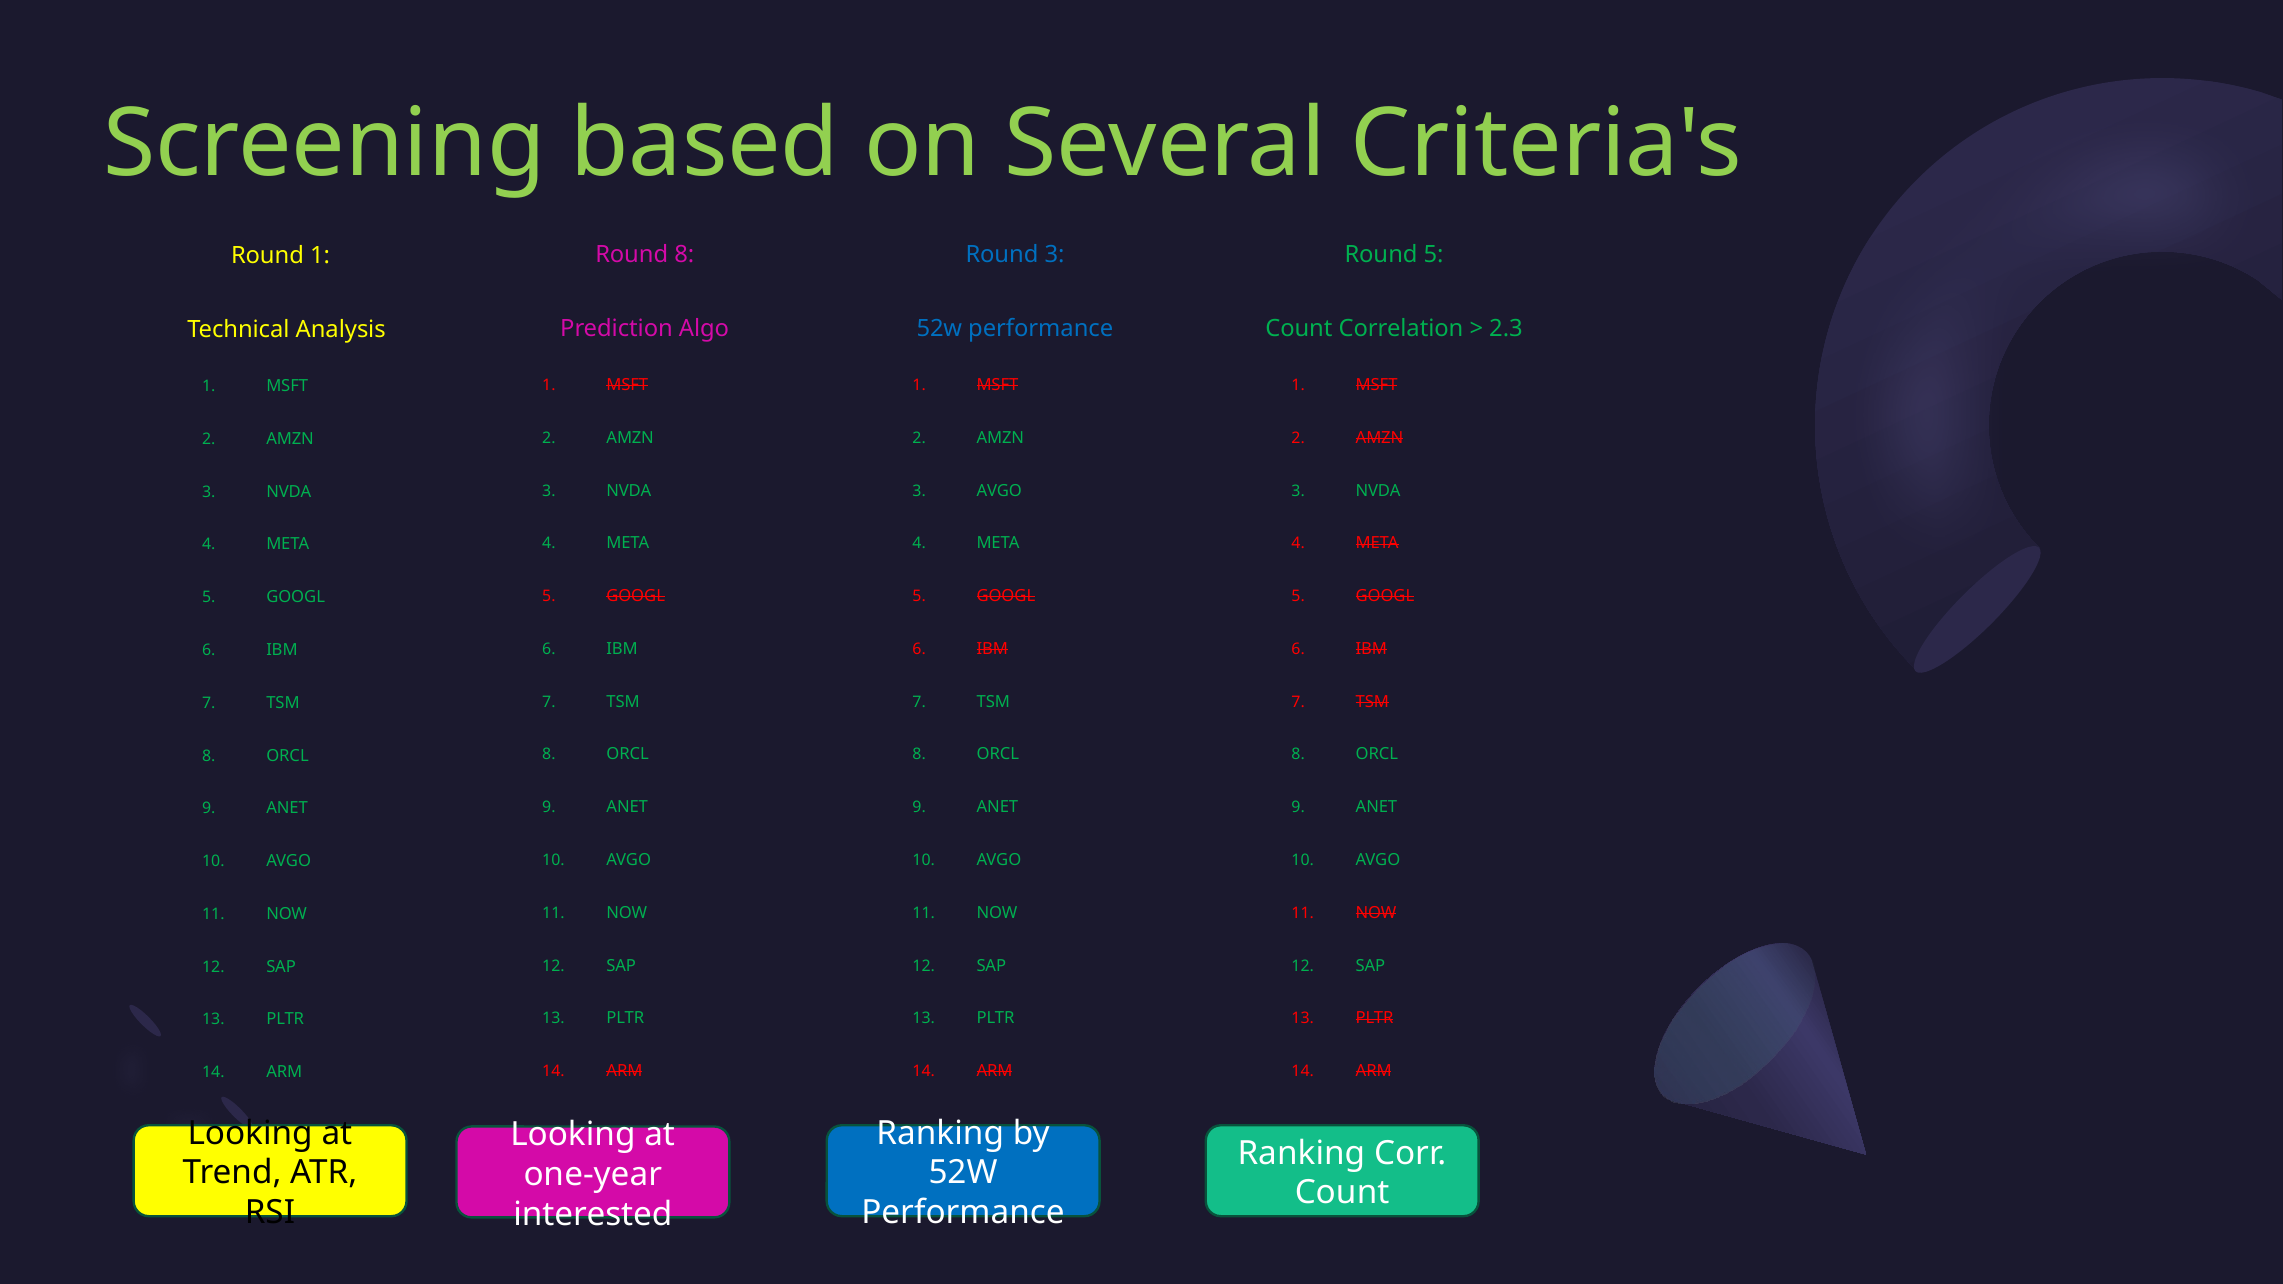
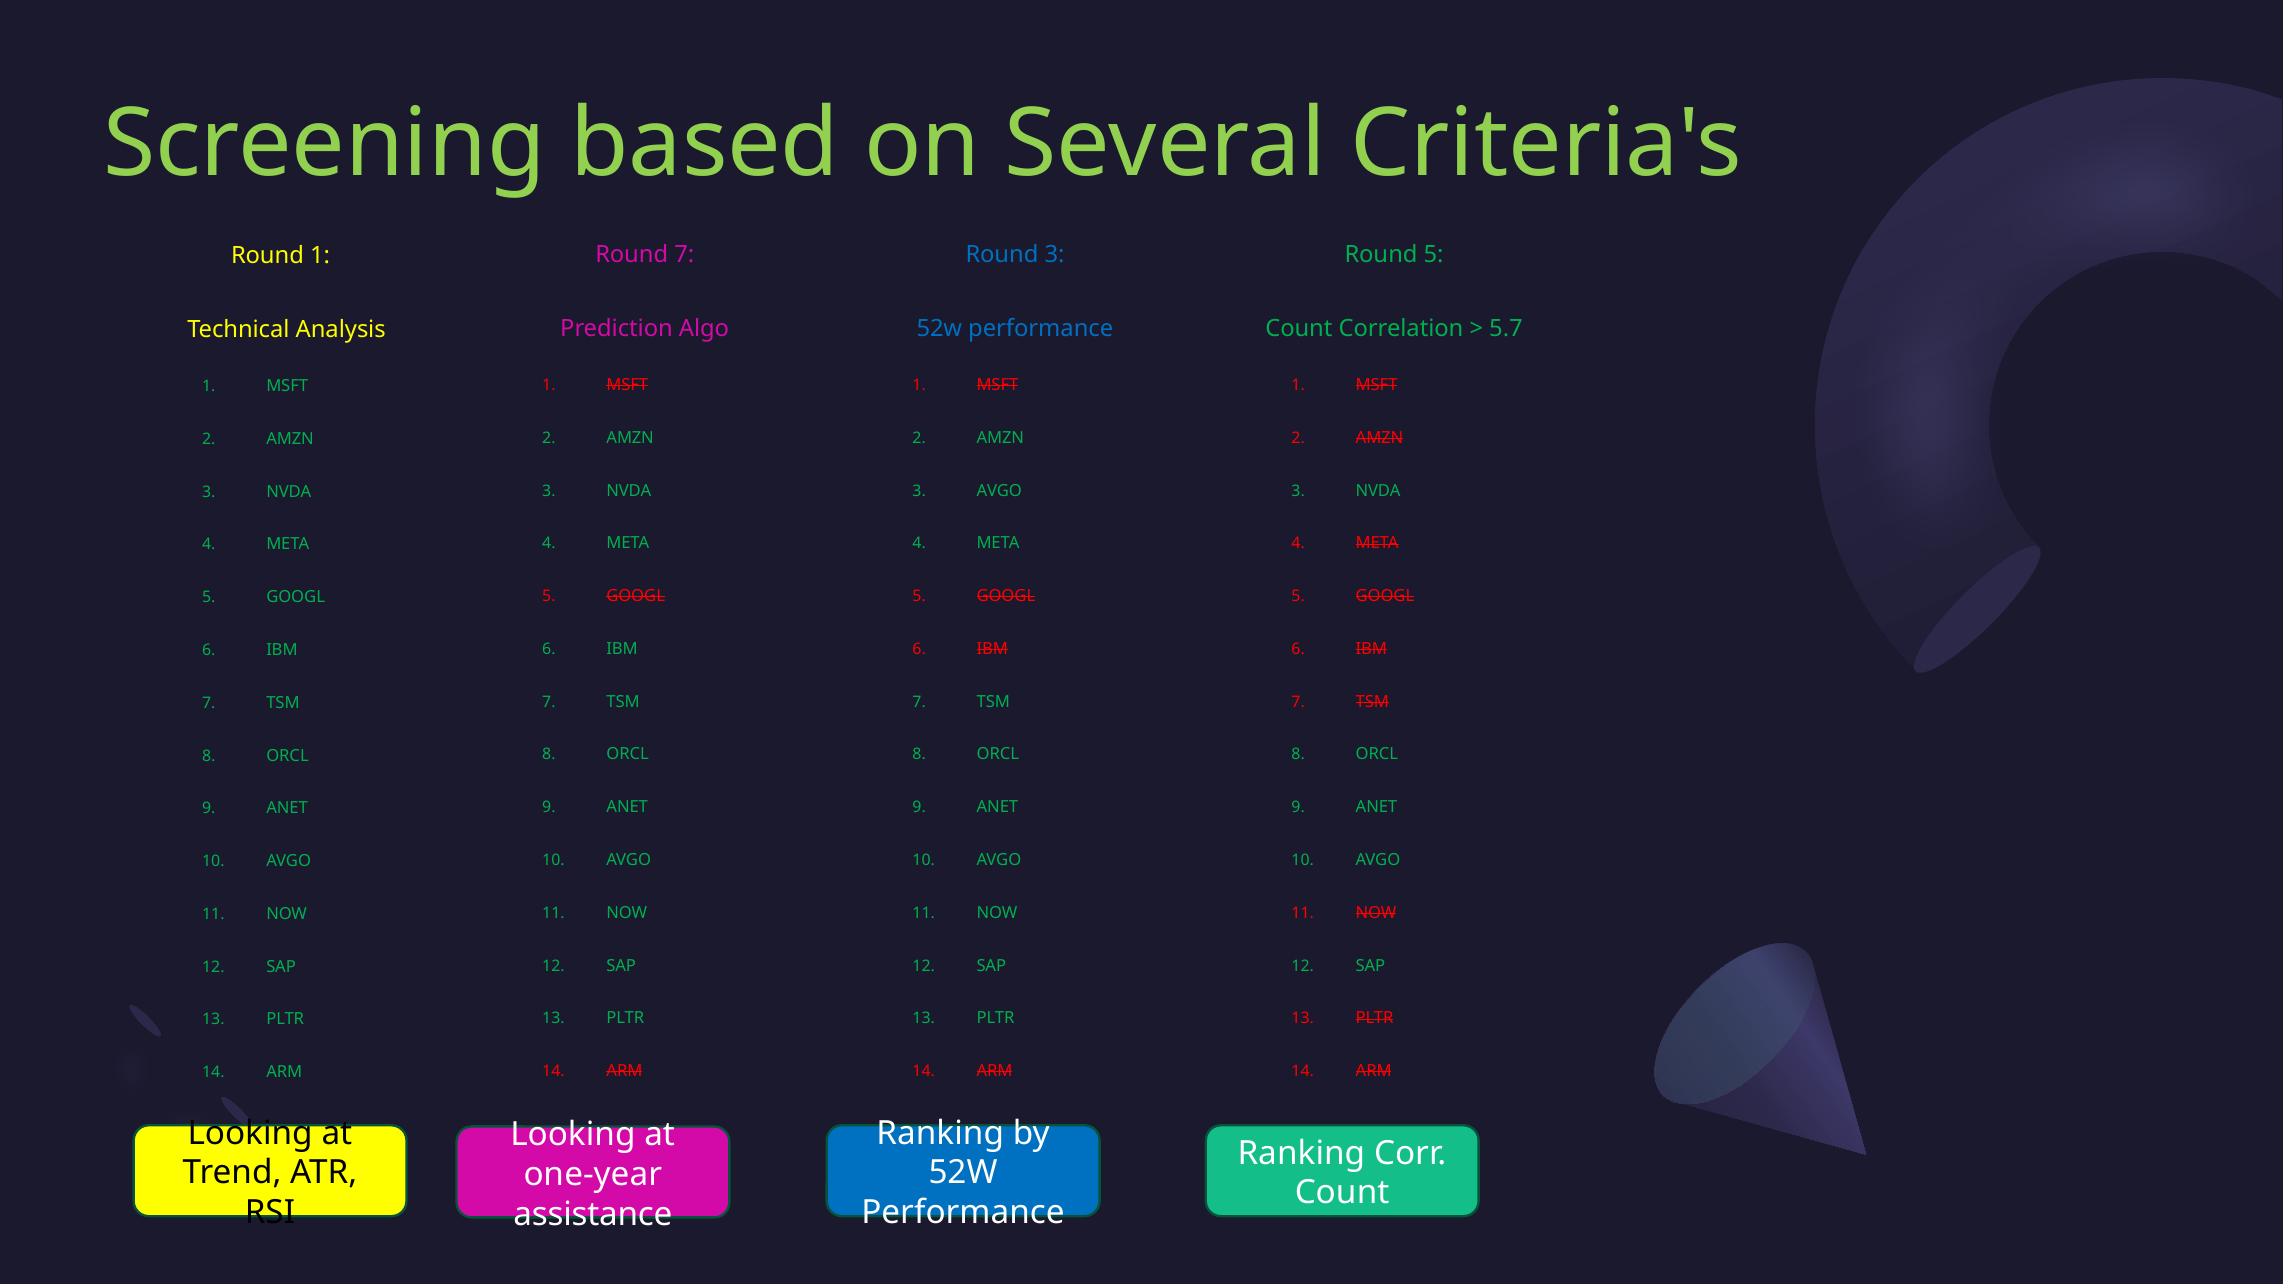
Round 8: 8 -> 7
2.3: 2.3 -> 5.7
interested: interested -> assistance
